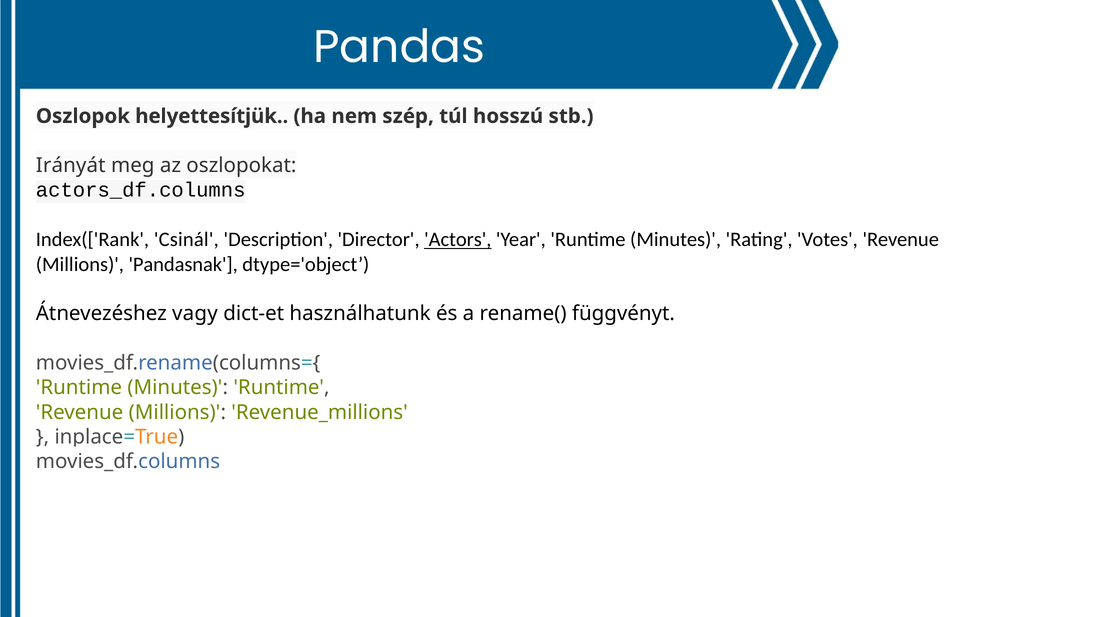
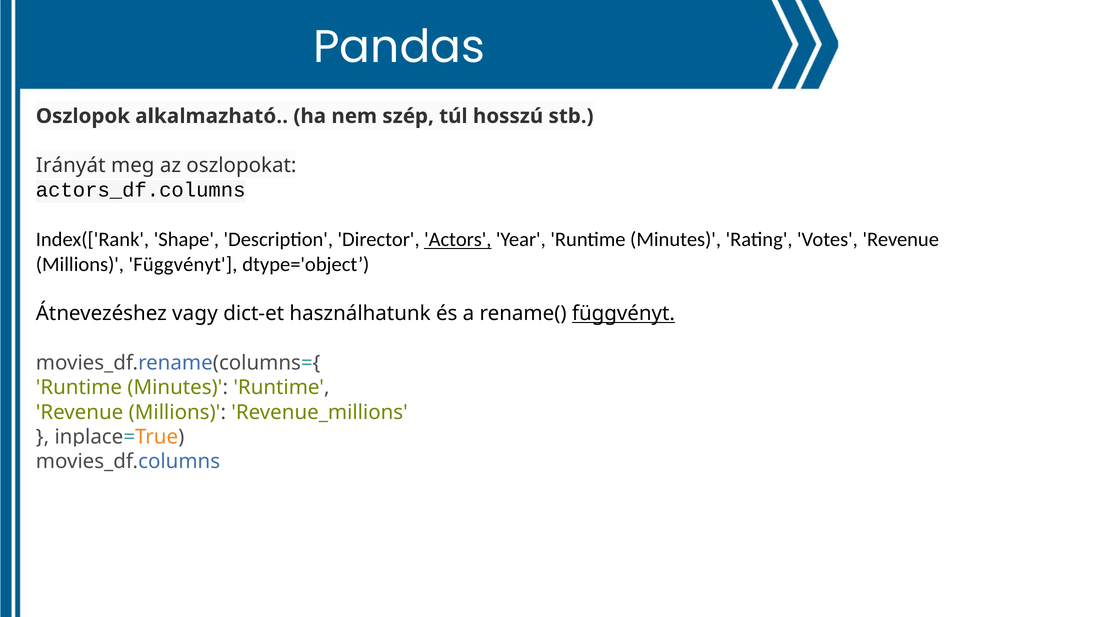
helyettesítjük: helyettesítjük -> alkalmazható
Csinál: Csinál -> Shape
Millions Pandasnak: Pandasnak -> Függvényt
függvényt at (623, 313) underline: none -> present
